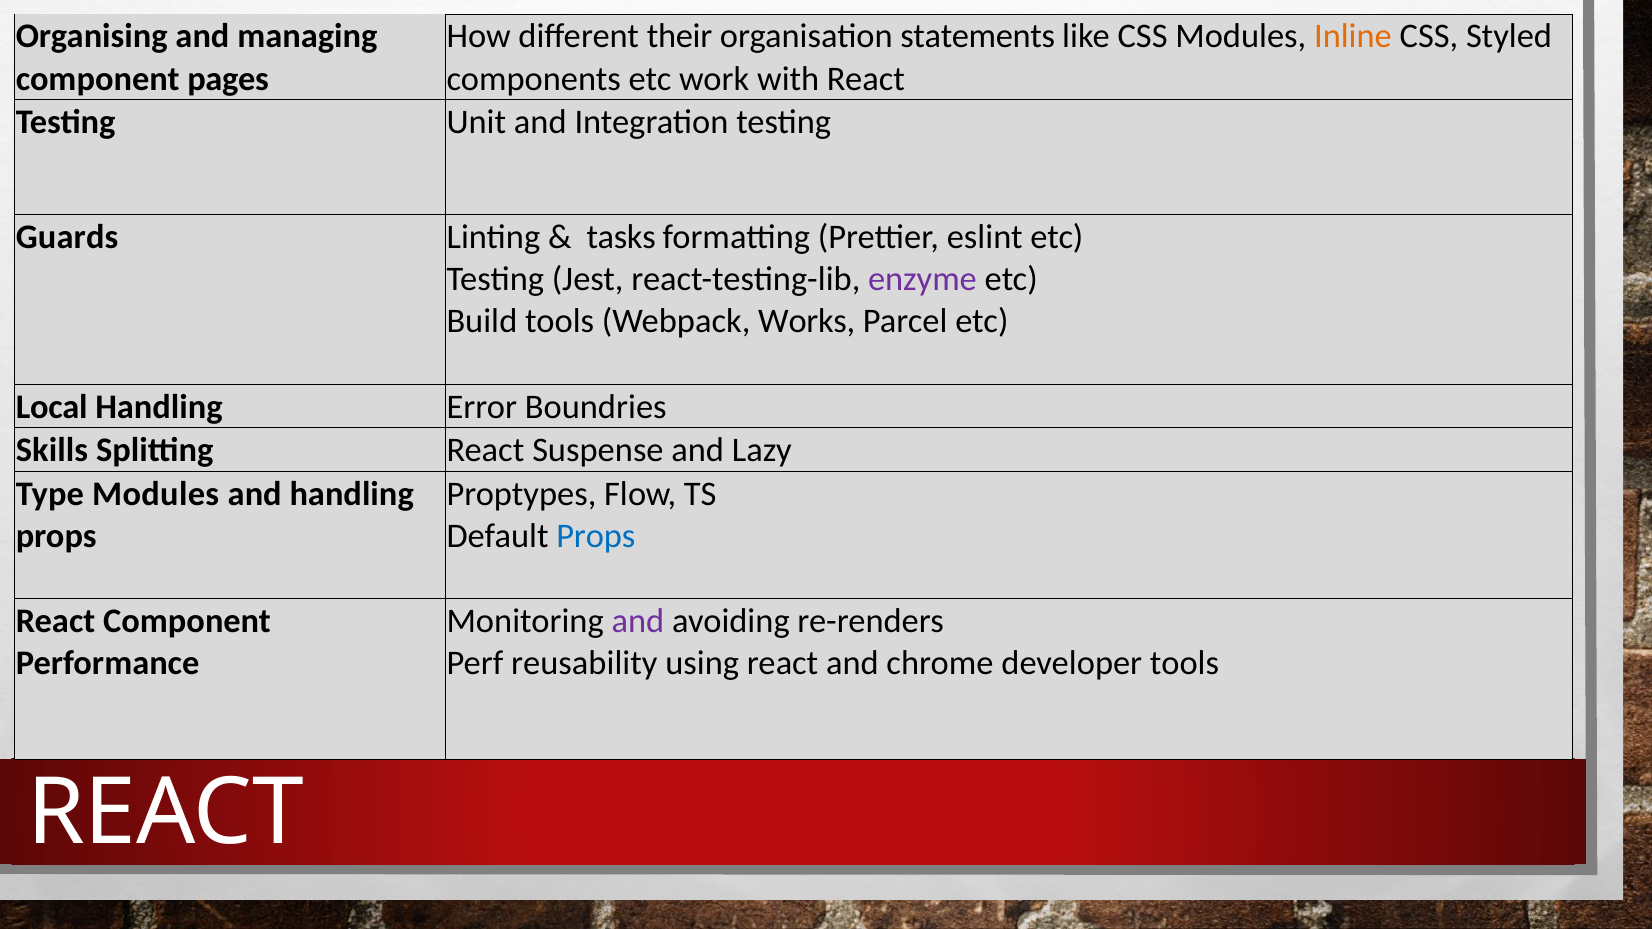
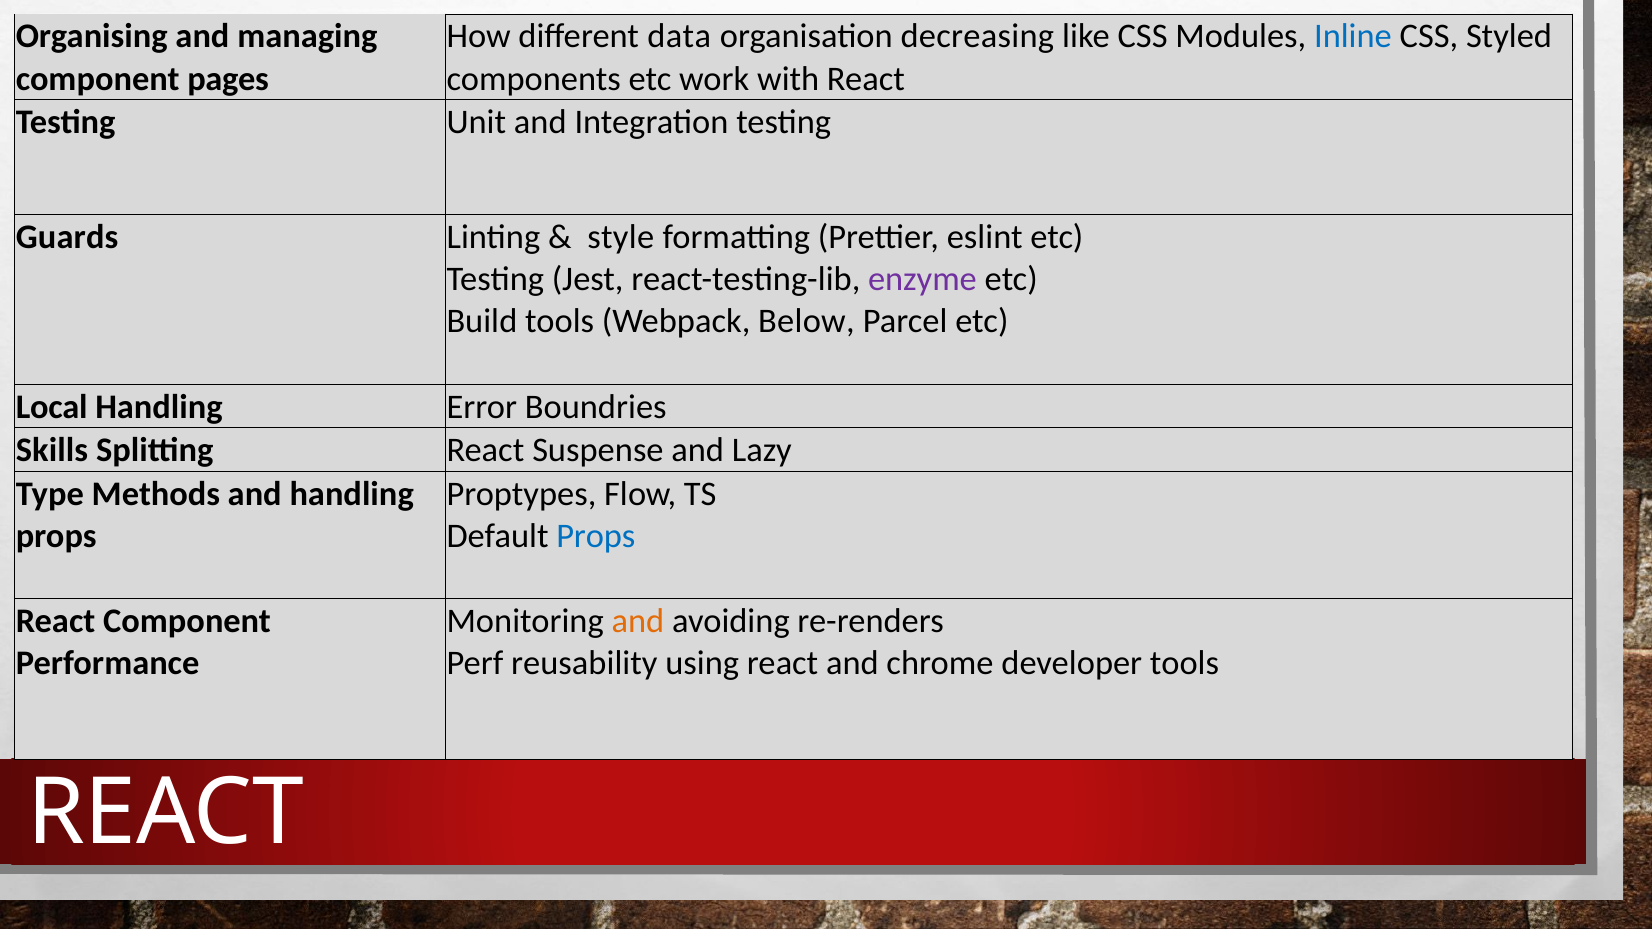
their: their -> data
statements: statements -> decreasing
Inline colour: orange -> blue
tasks: tasks -> style
Works: Works -> Below
Type Modules: Modules -> Methods
and at (638, 621) colour: purple -> orange
